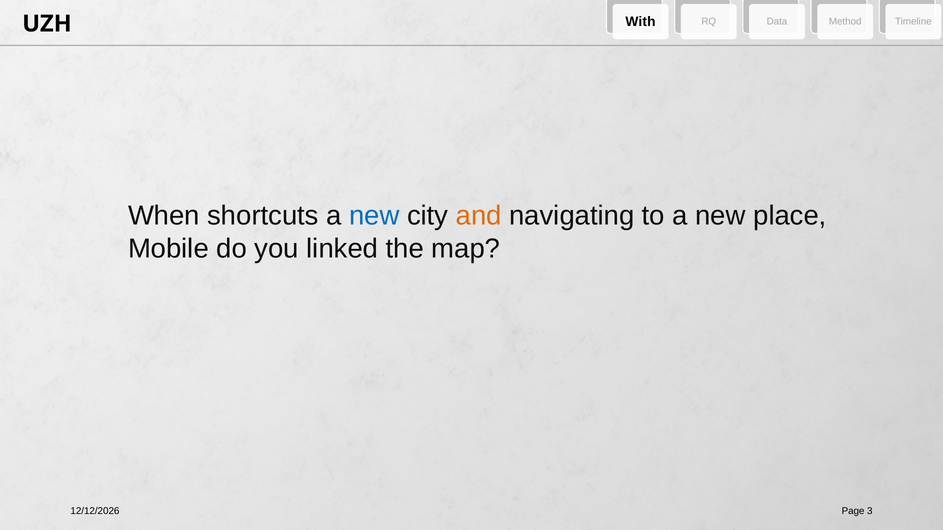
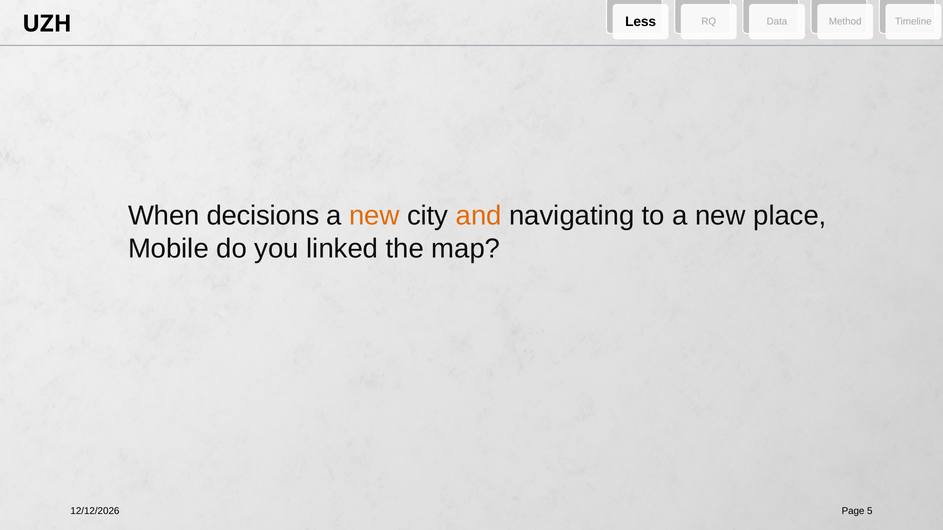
With: With -> Less
shortcuts: shortcuts -> decisions
new at (374, 216) colour: blue -> orange
3: 3 -> 5
